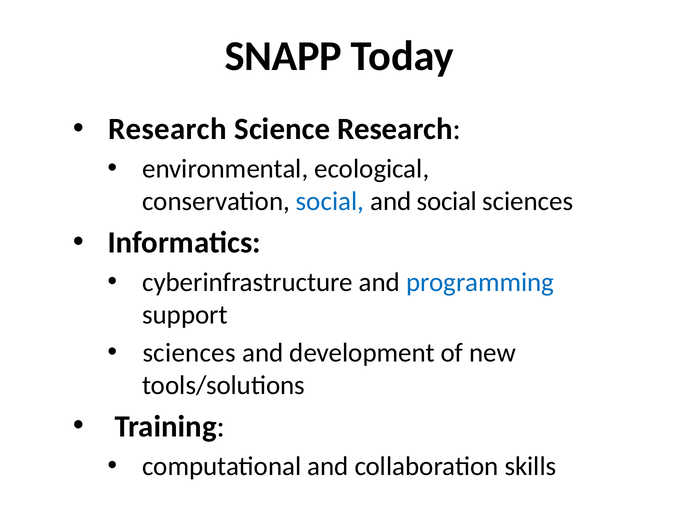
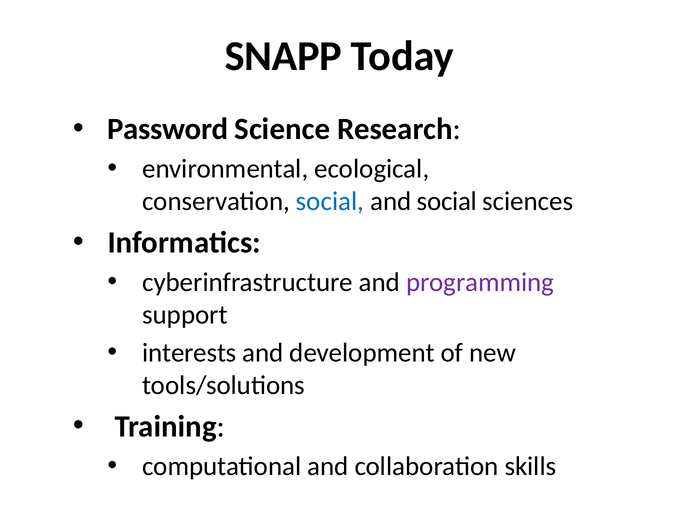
Research at (167, 129): Research -> Password
programming colour: blue -> purple
sciences at (189, 352): sciences -> interests
